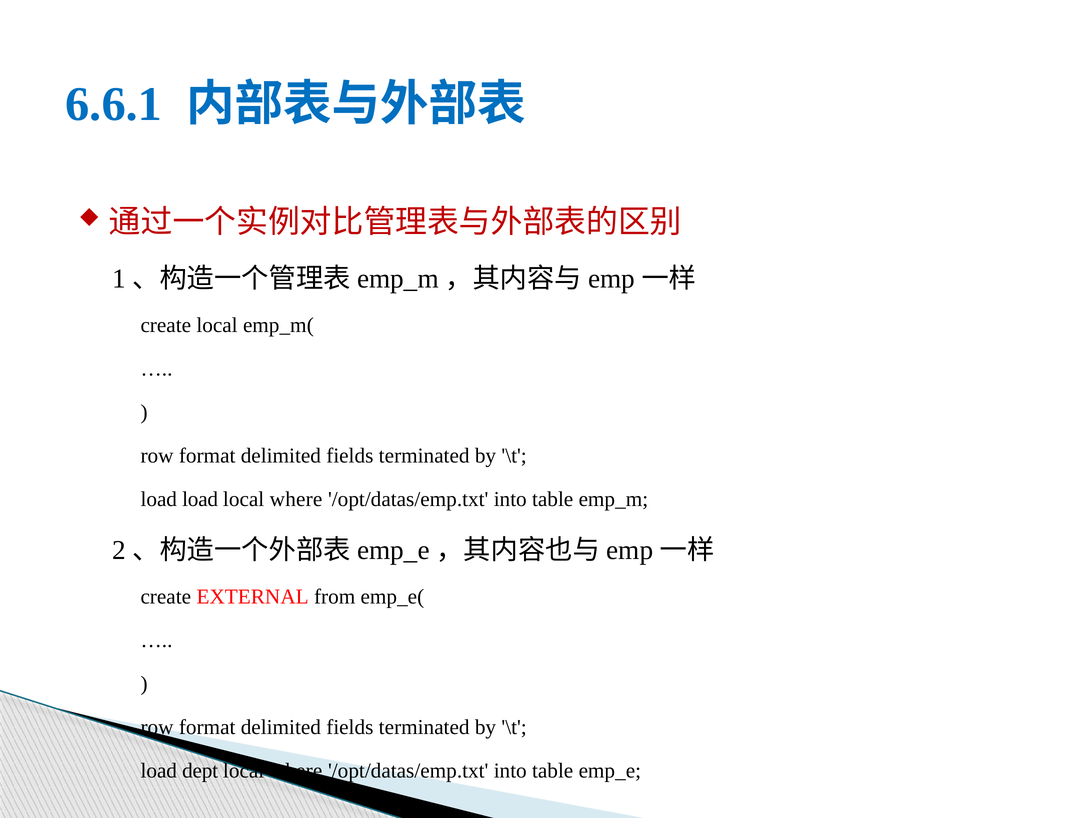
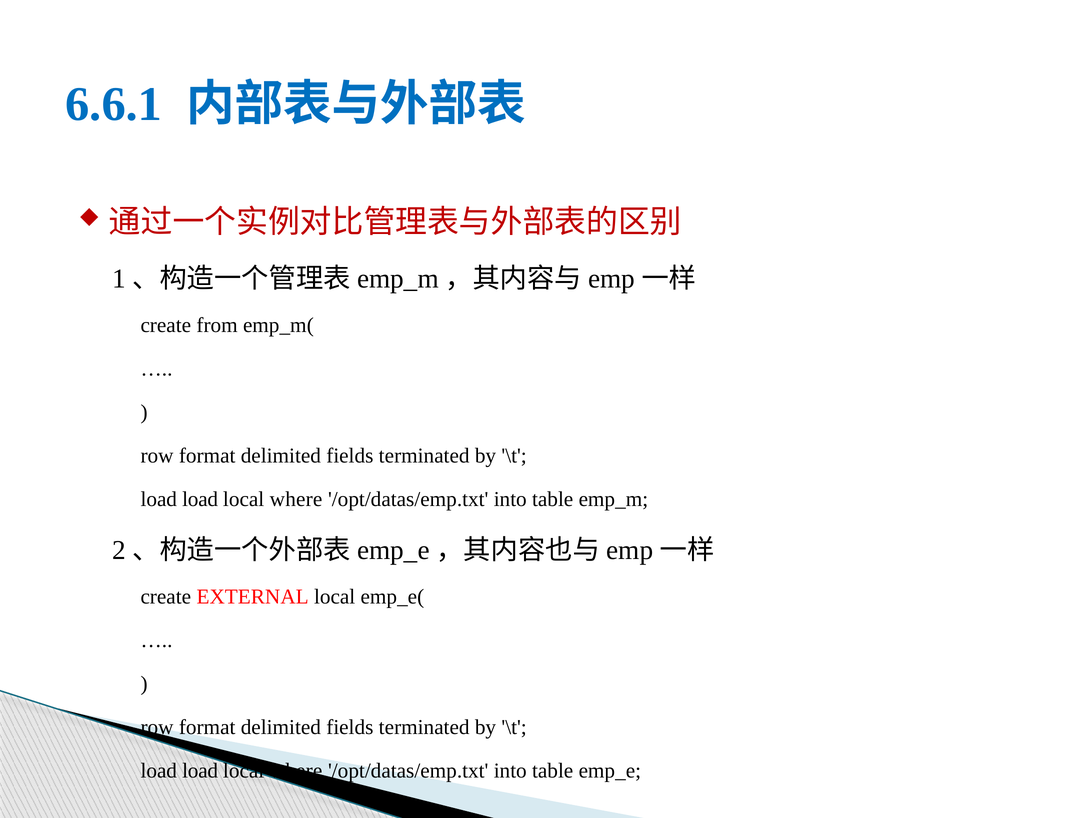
create local: local -> from
EXTERNAL from: from -> local
dept at (200, 771): dept -> load
